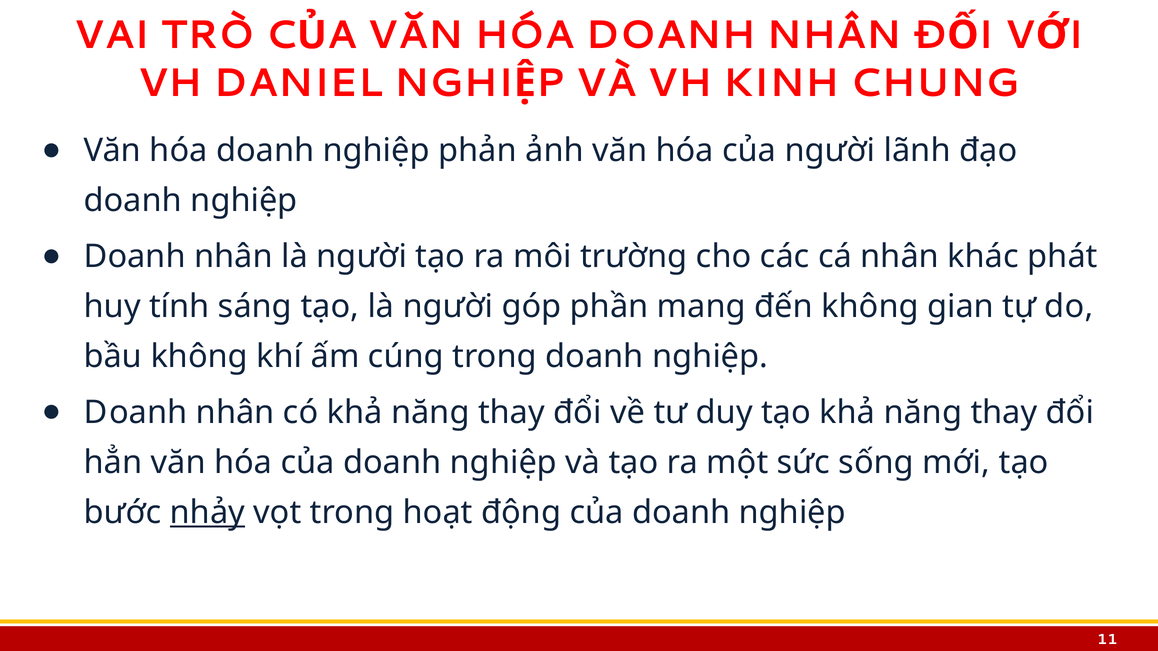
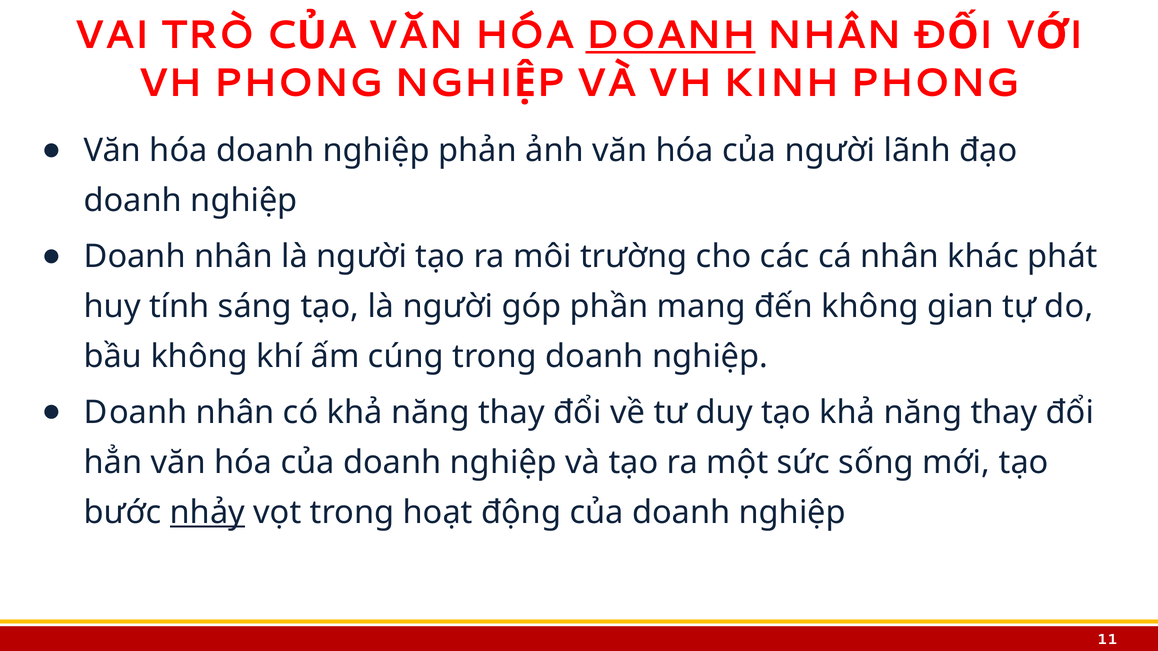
DOANH underline: none -> present
VH DANIEL: DANIEL -> PHONG
KINH CHUNG: CHUNG -> PHONG
